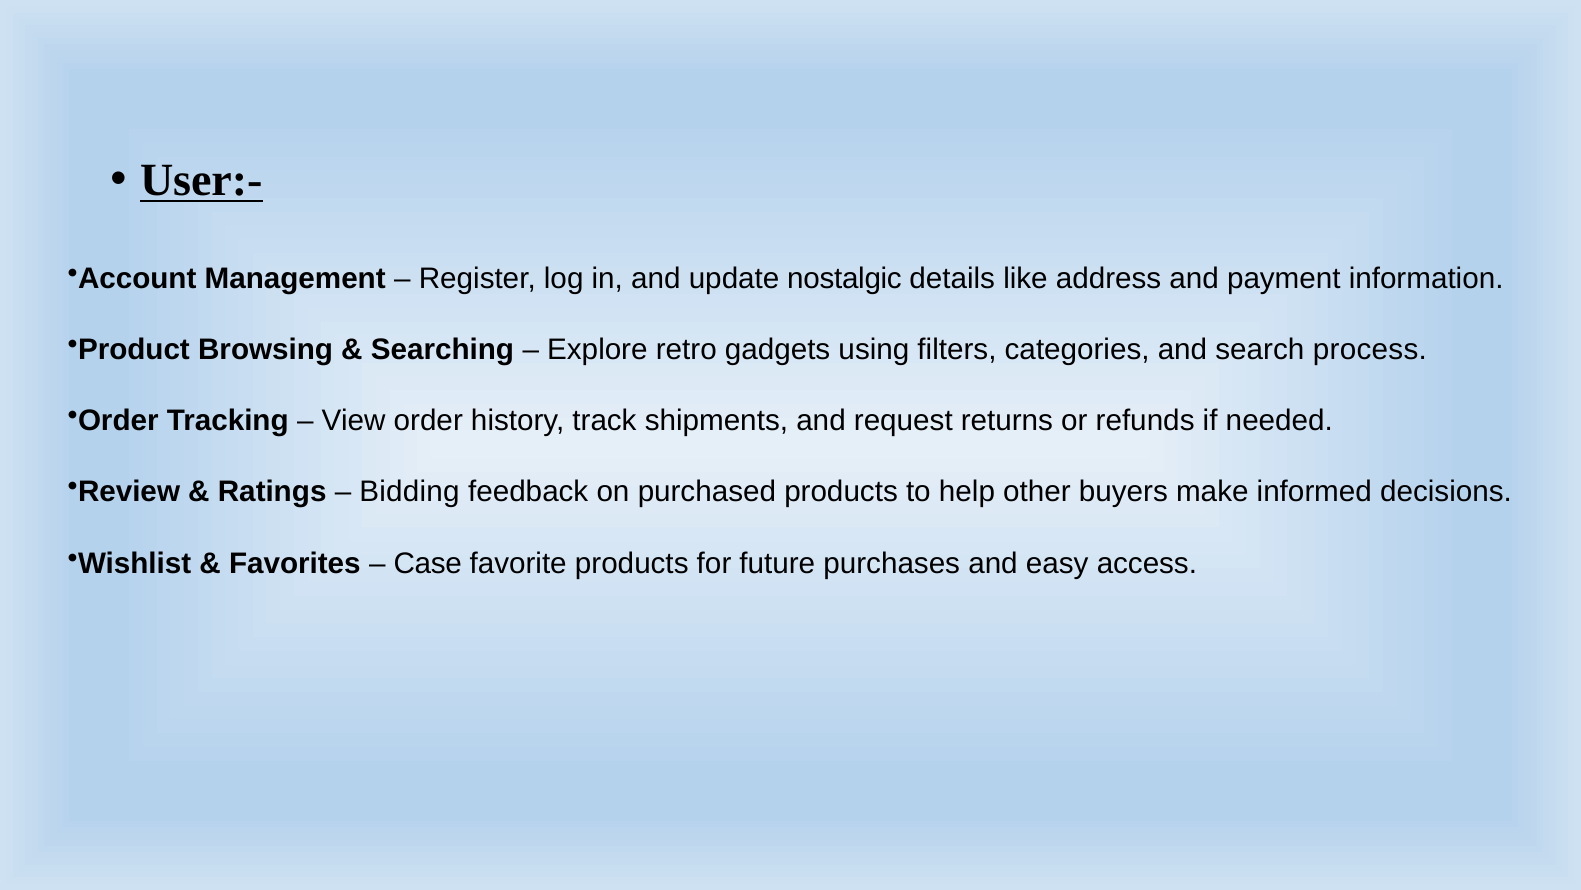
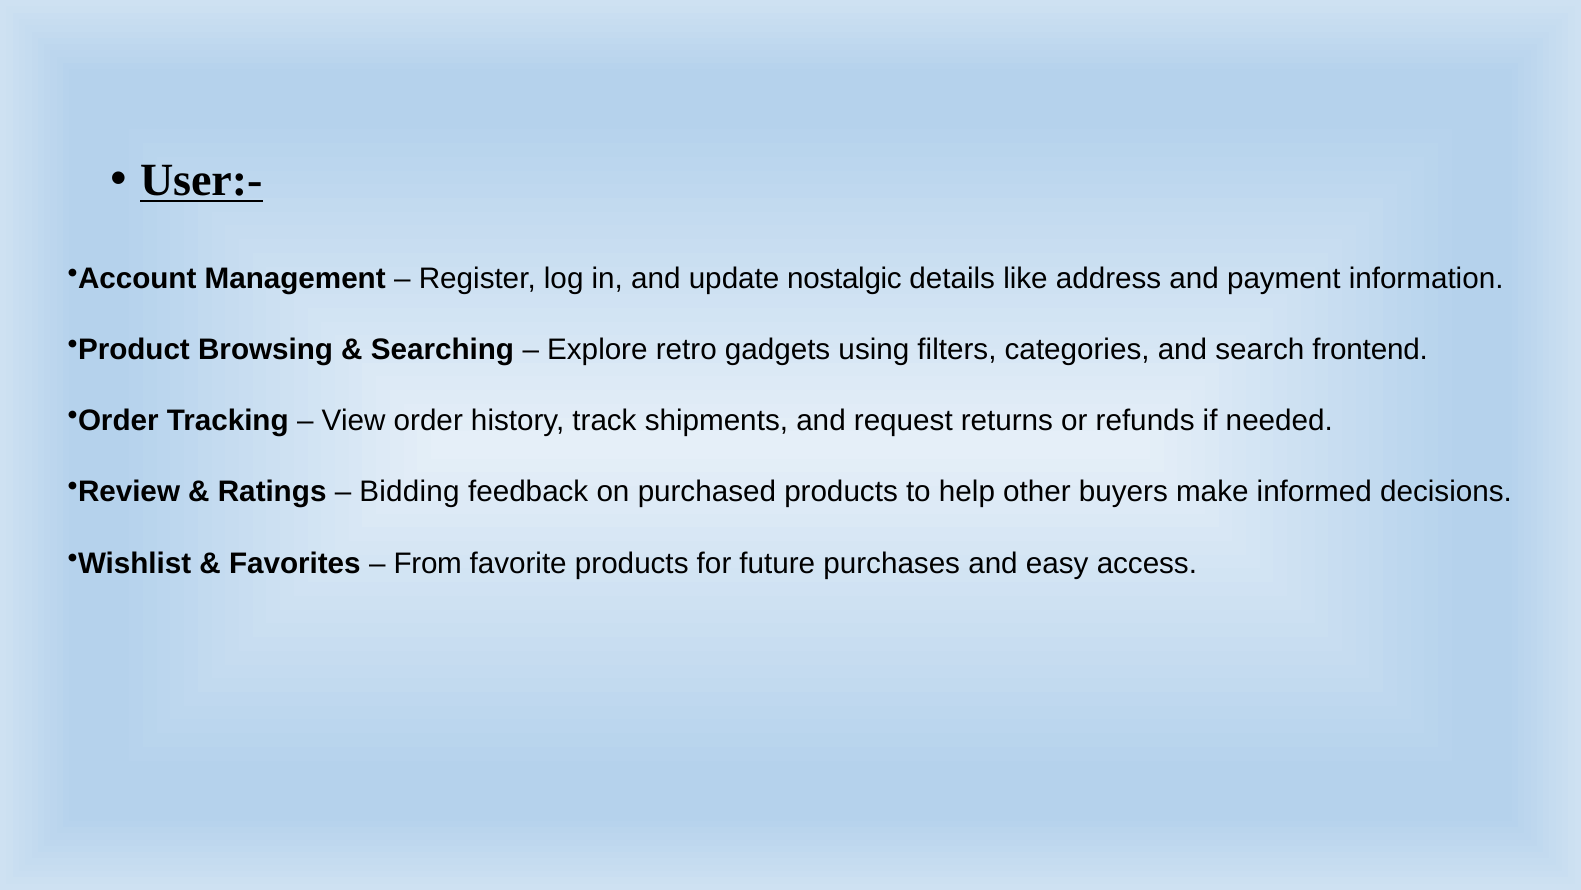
process: process -> frontend
Case: Case -> From
